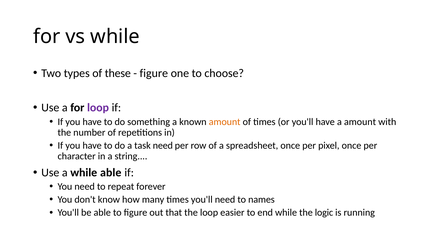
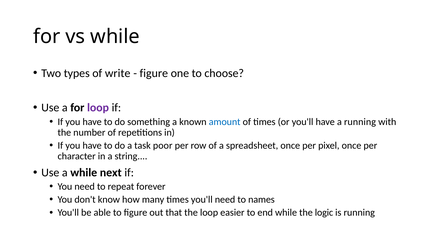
these: these -> write
amount at (225, 122) colour: orange -> blue
a amount: amount -> running
task need: need -> poor
while able: able -> next
